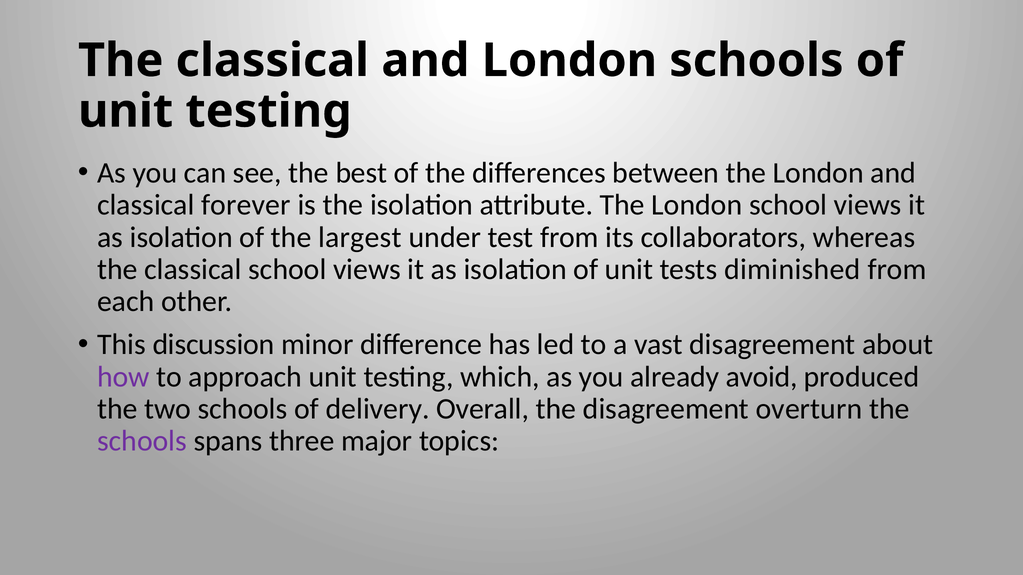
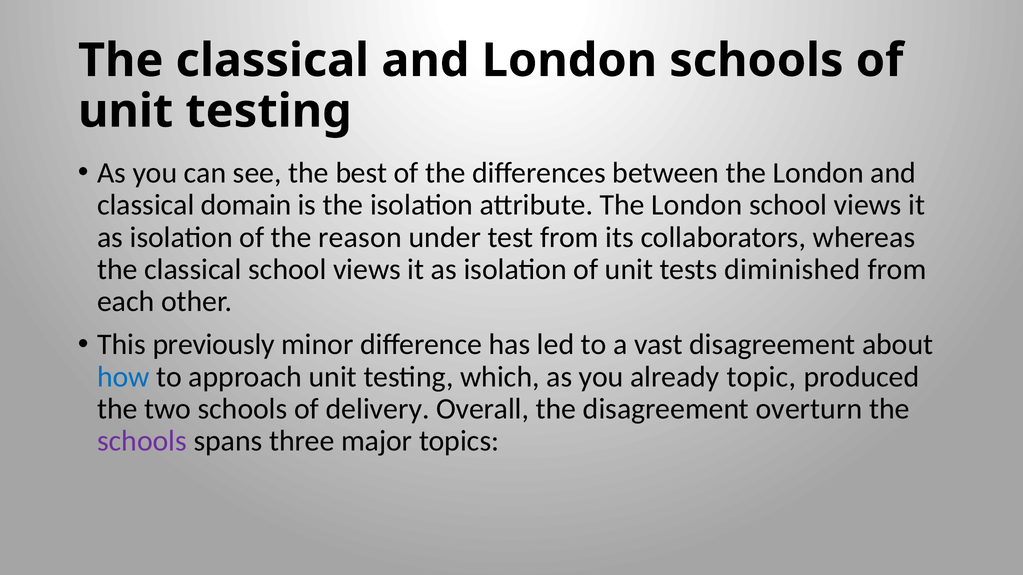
forever: forever -> domain
largest: largest -> reason
discussion: discussion -> previously
how colour: purple -> blue
avoid: avoid -> topic
